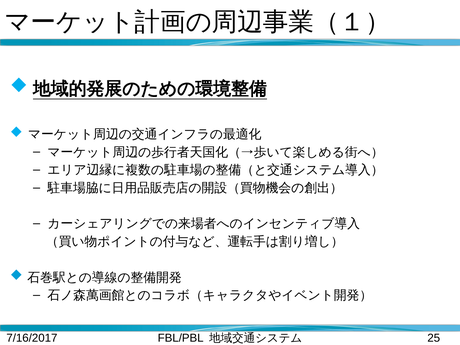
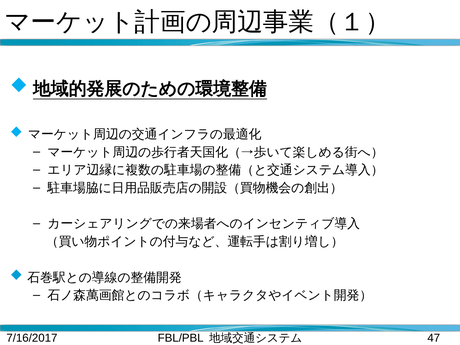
25: 25 -> 47
